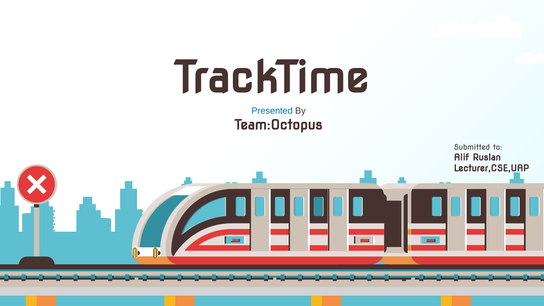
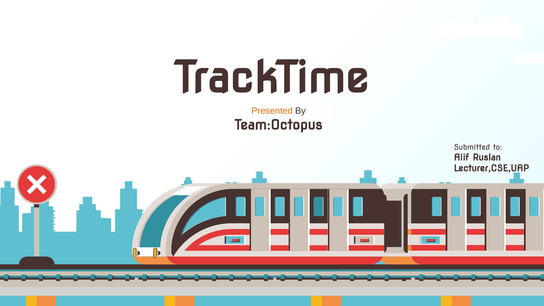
Presented colour: blue -> orange
